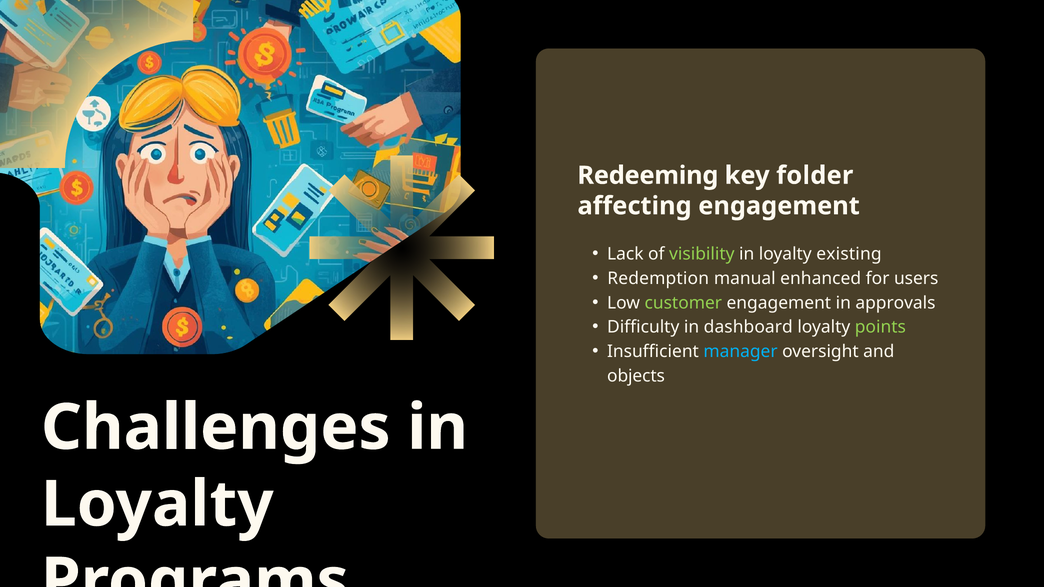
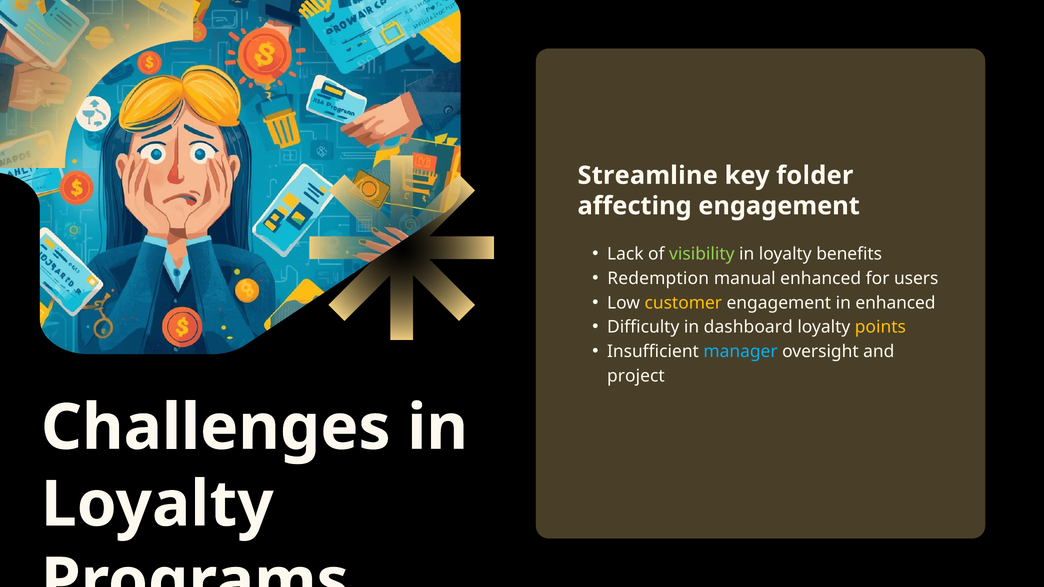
Redeeming: Redeeming -> Streamline
existing: existing -> benefits
customer colour: light green -> yellow
in approvals: approvals -> enhanced
points colour: light green -> yellow
objects: objects -> project
